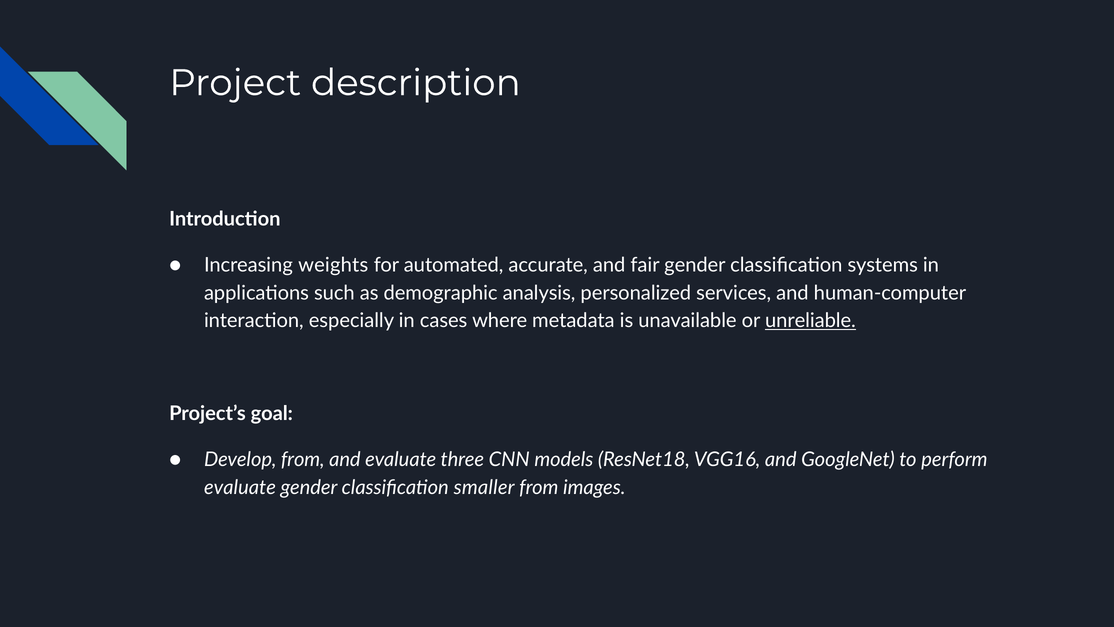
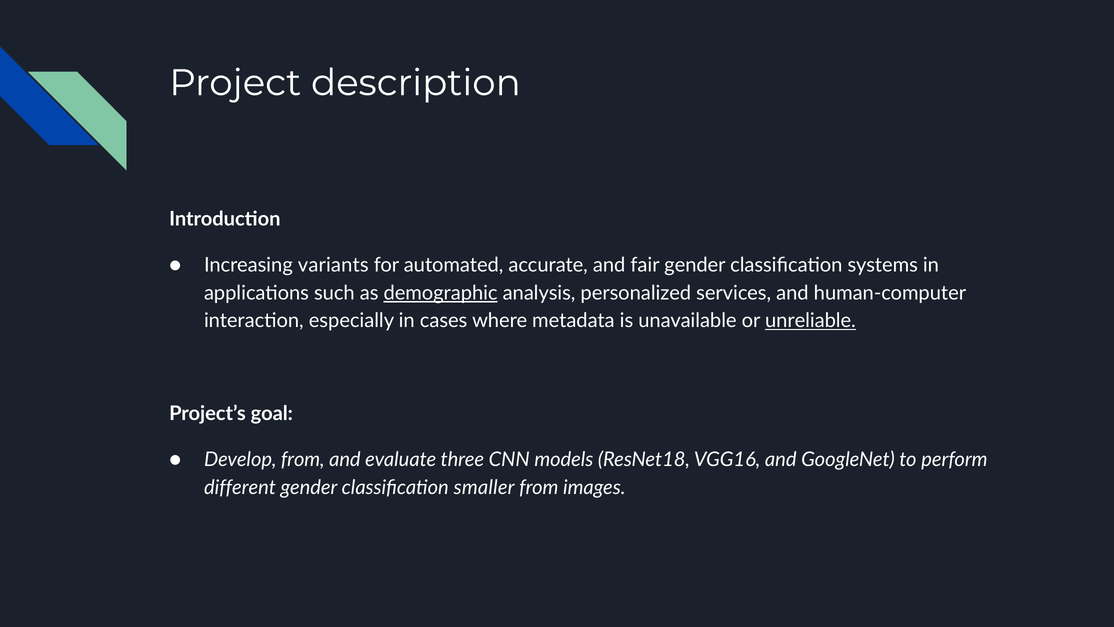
weights: weights -> variants
demographic underline: none -> present
evaluate at (240, 487): evaluate -> different
